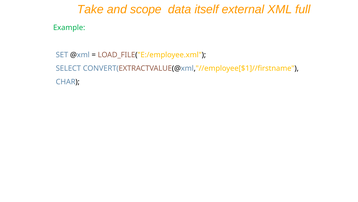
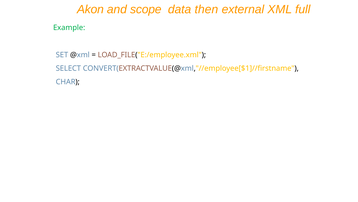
Take: Take -> Akon
itself: itself -> then
